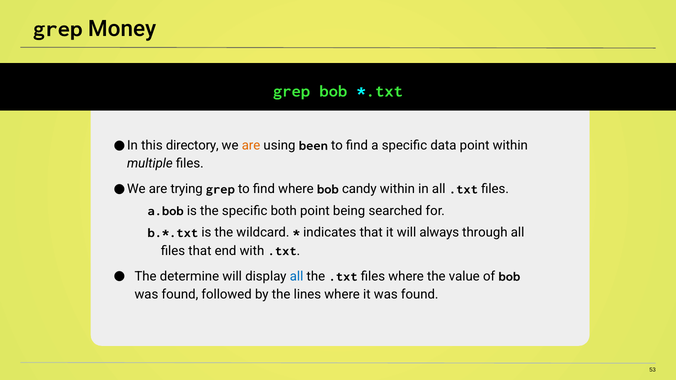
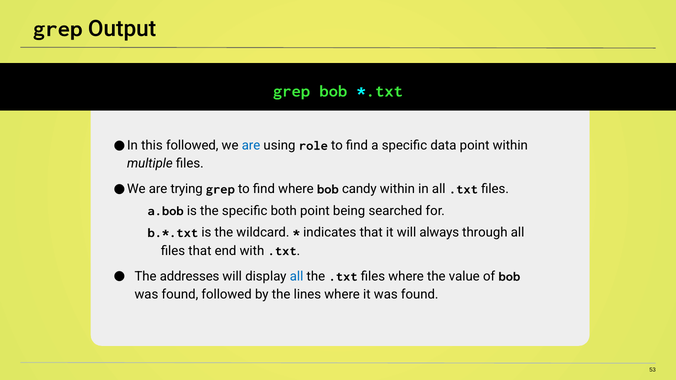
Money: Money -> Output
this directory: directory -> followed
are at (251, 146) colour: orange -> blue
been: been -> role
determine: determine -> addresses
